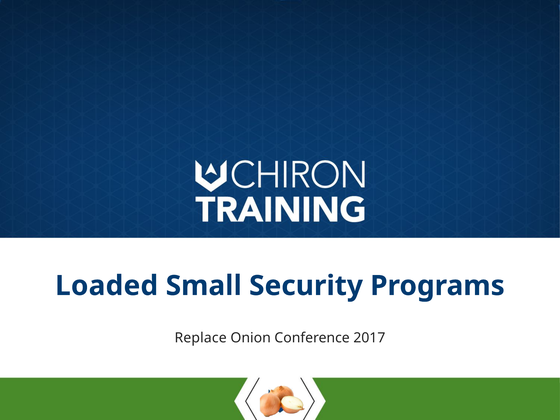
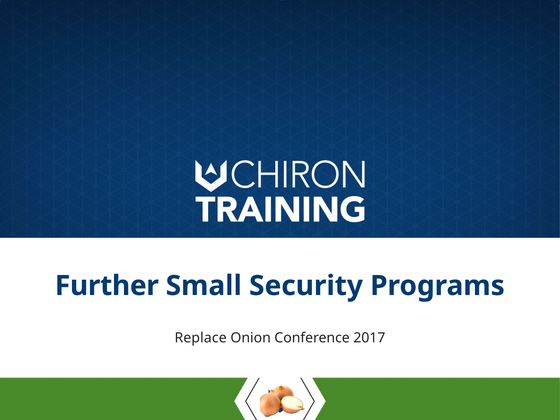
Loaded: Loaded -> Further
